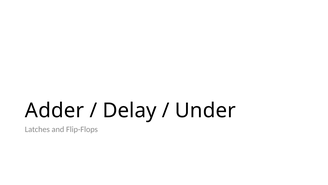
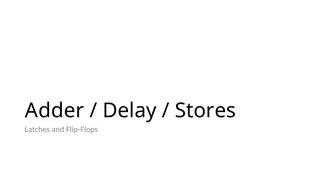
Under: Under -> Stores
